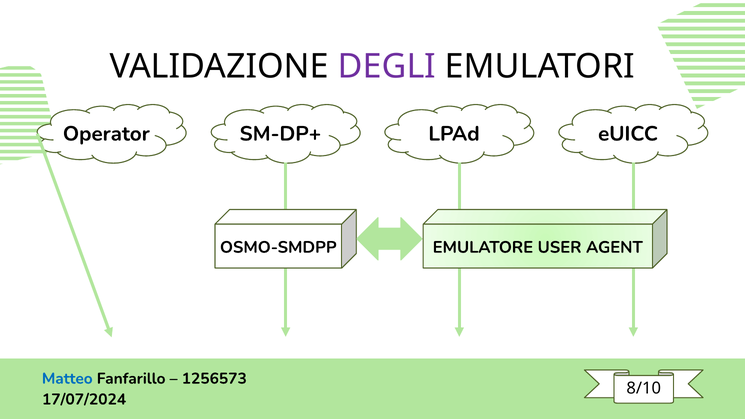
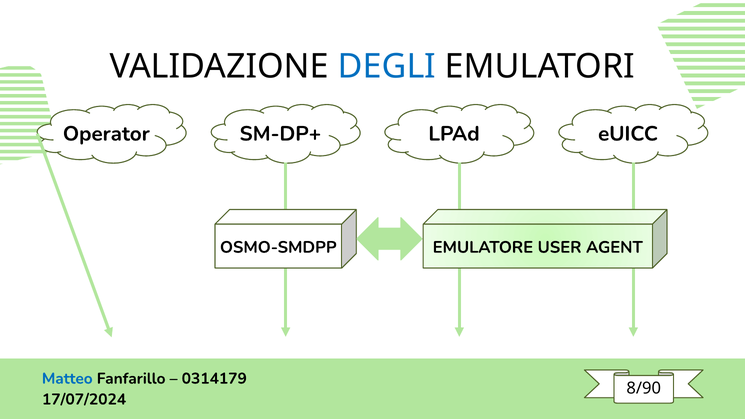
DEGLI colour: purple -> blue
1256573: 1256573 -> 0314179
8/10: 8/10 -> 8/90
